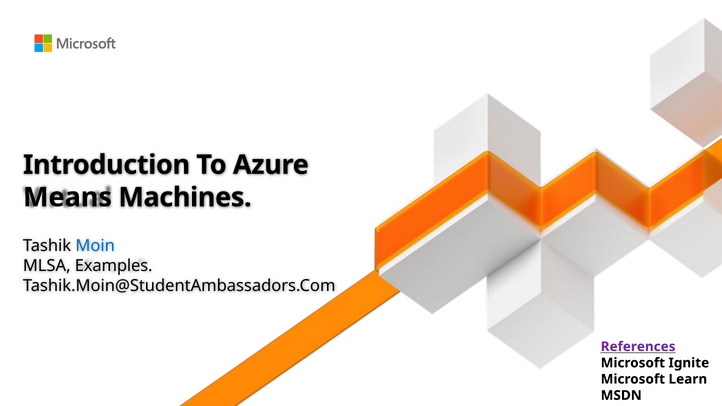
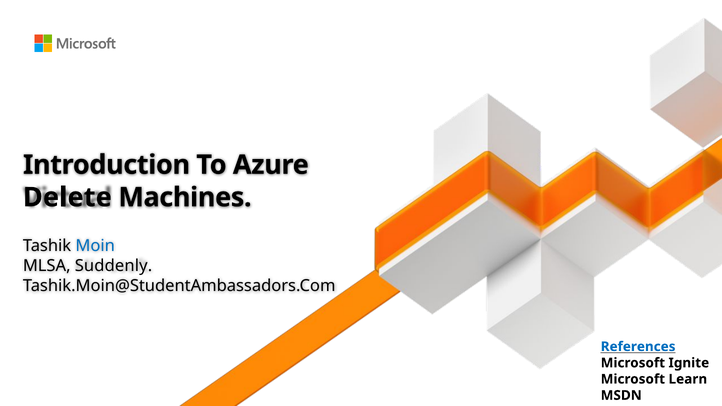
Means: Means -> Delete
Examples: Examples -> Suddenly
References colour: purple -> blue
